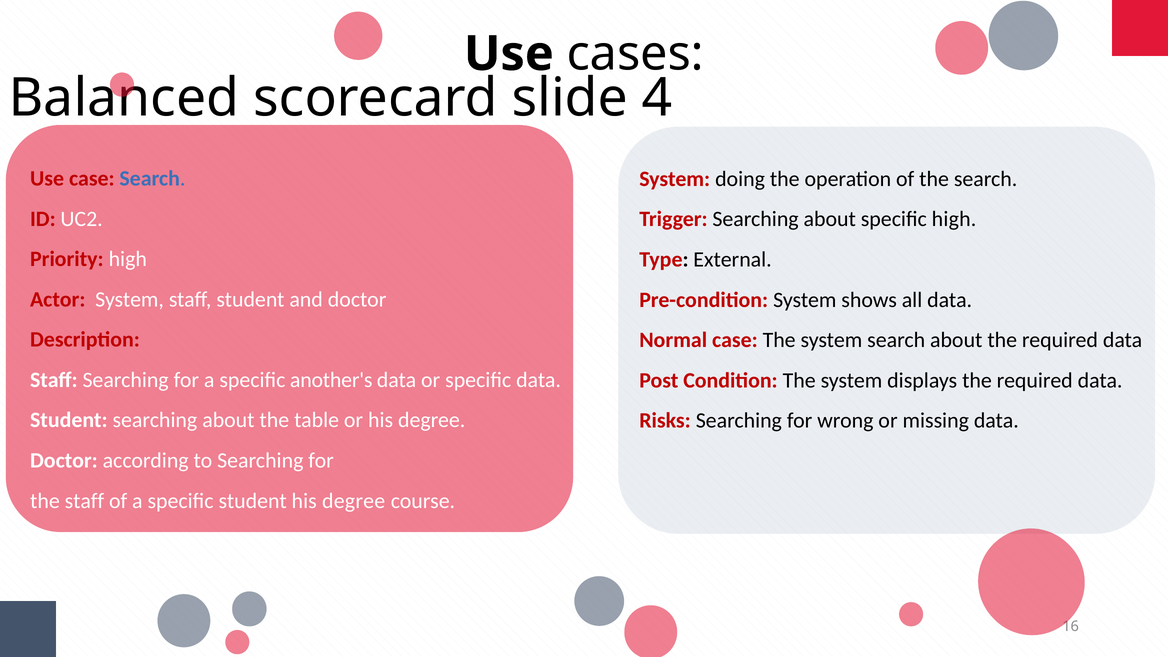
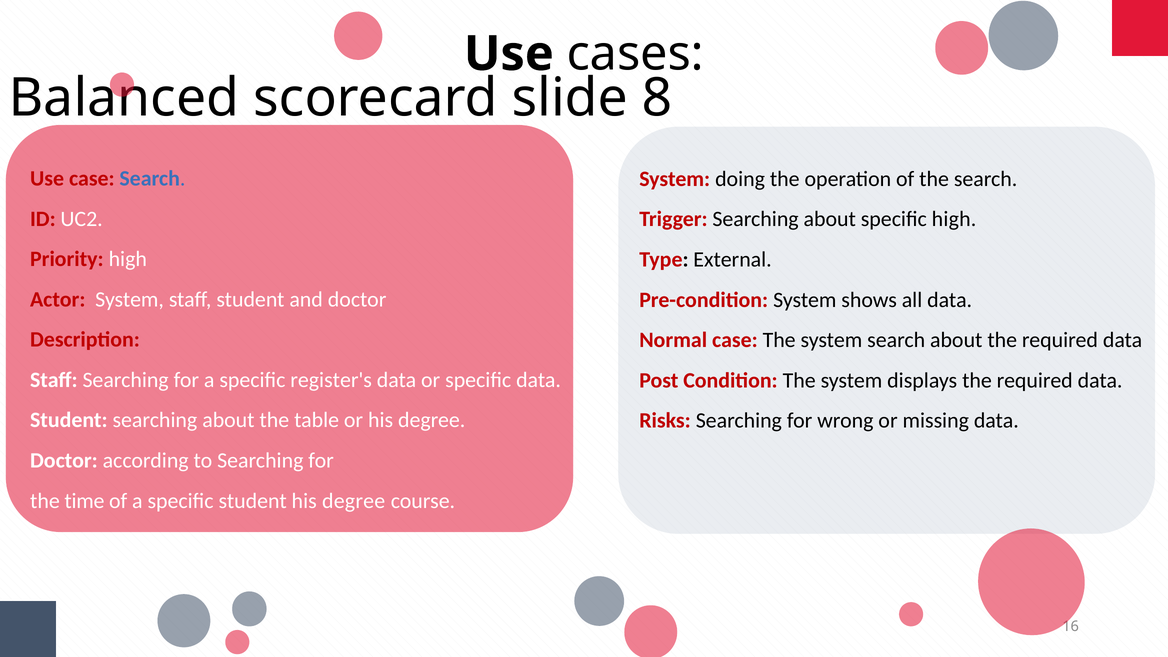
4: 4 -> 8
another's: another's -> register's
the staff: staff -> time
